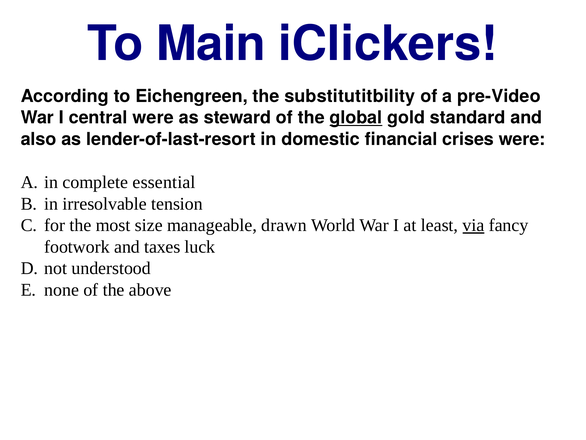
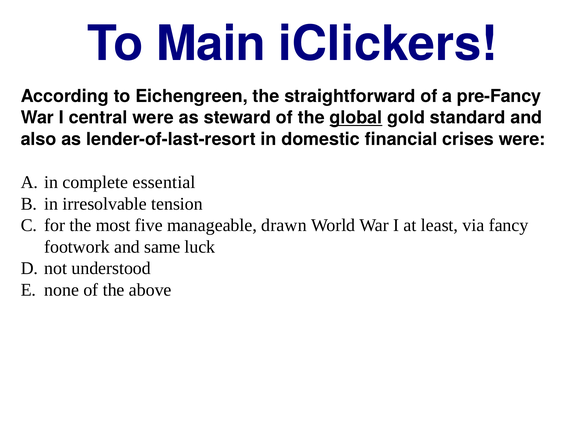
substitutitbility: substitutitbility -> straightforward
pre-Video: pre-Video -> pre-Fancy
size: size -> five
via underline: present -> none
taxes: taxes -> same
